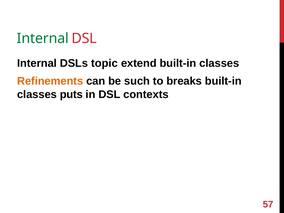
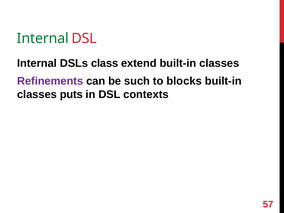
topic: topic -> class
Refinements colour: orange -> purple
breaks: breaks -> blocks
